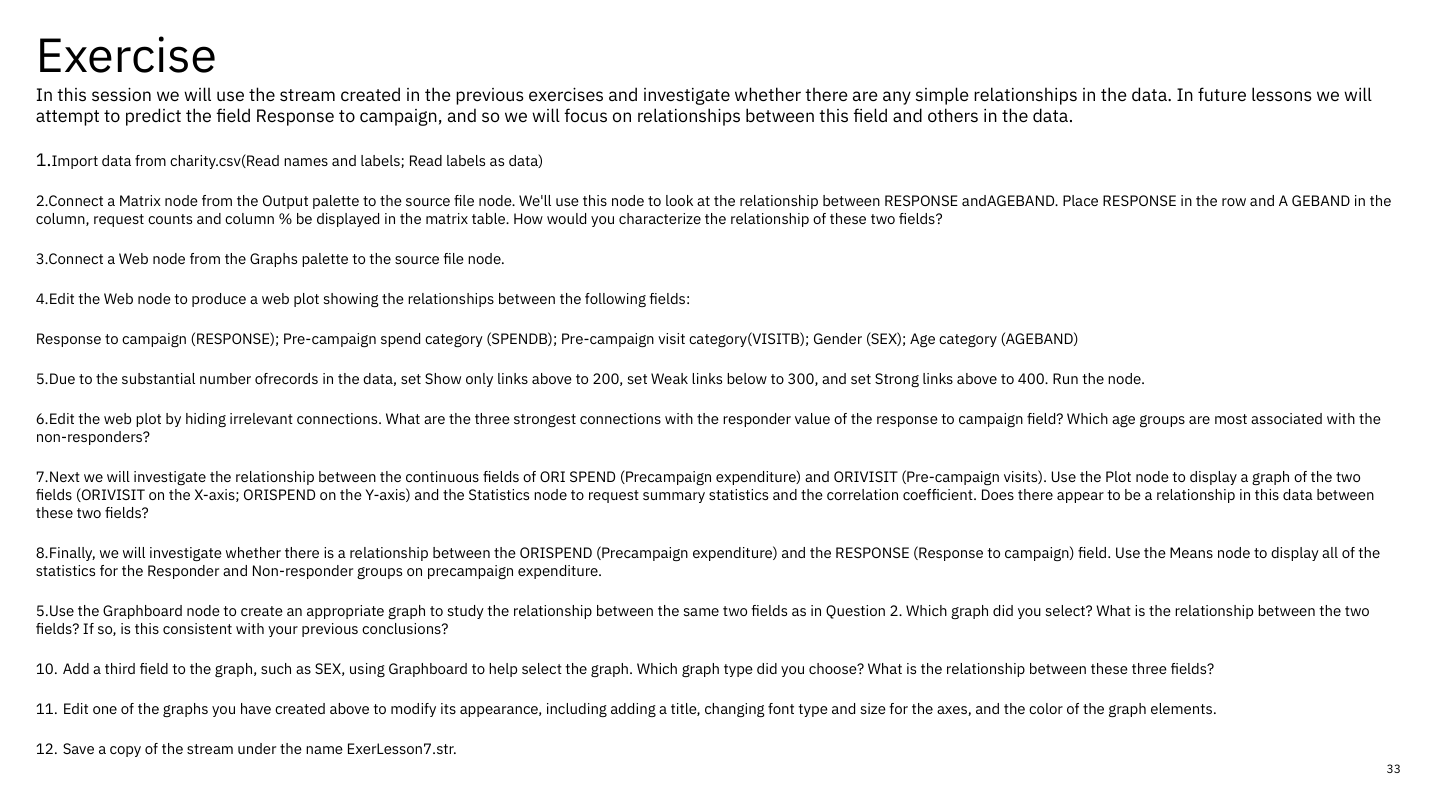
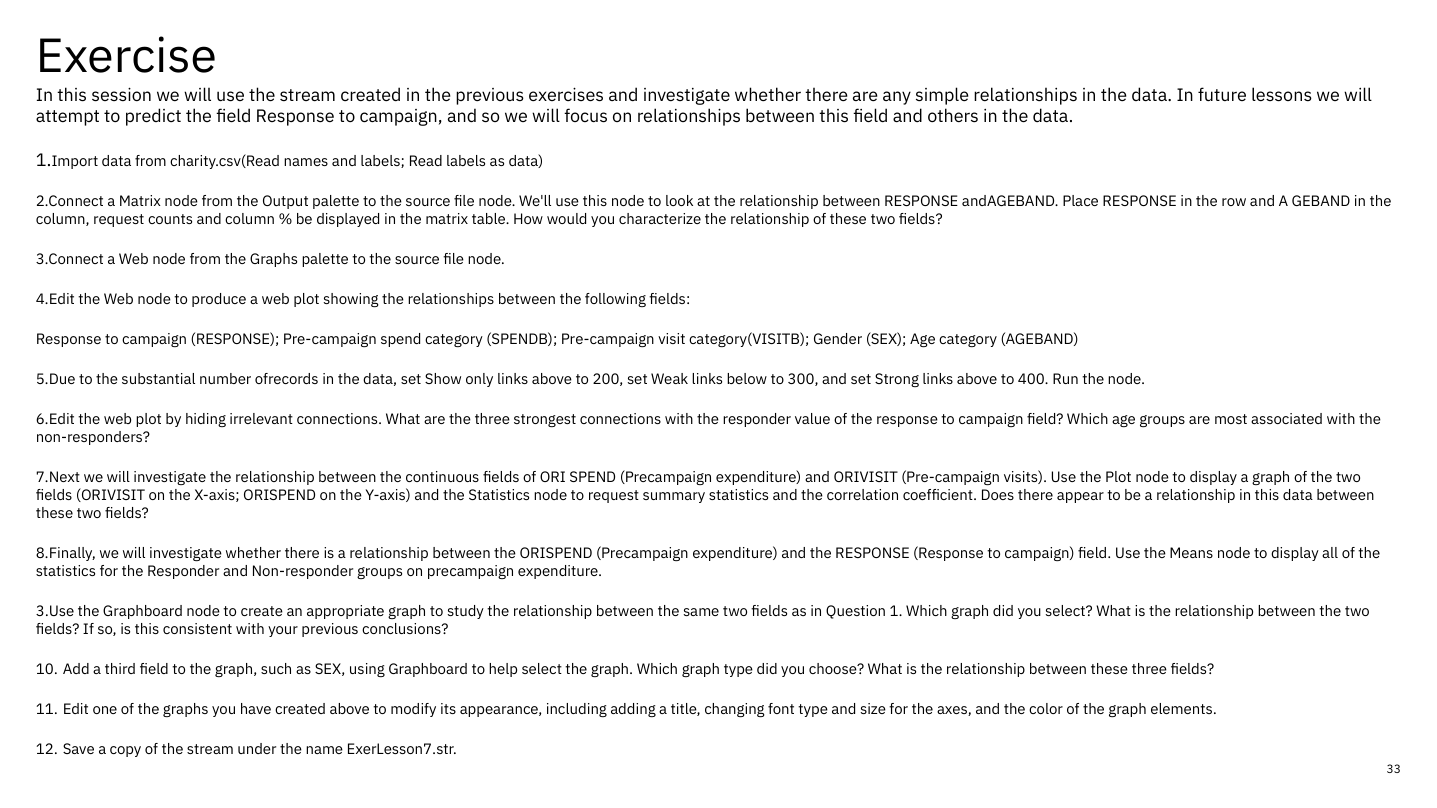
5.Use: 5.Use -> 3.Use
2: 2 -> 1
